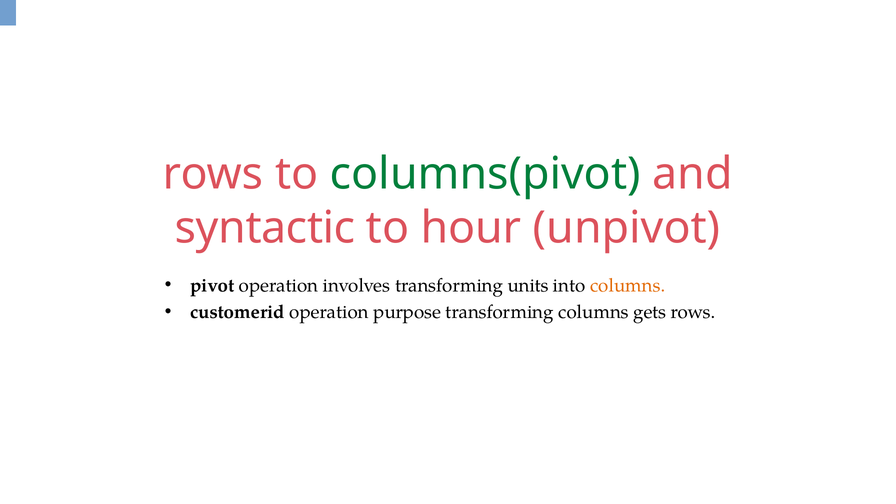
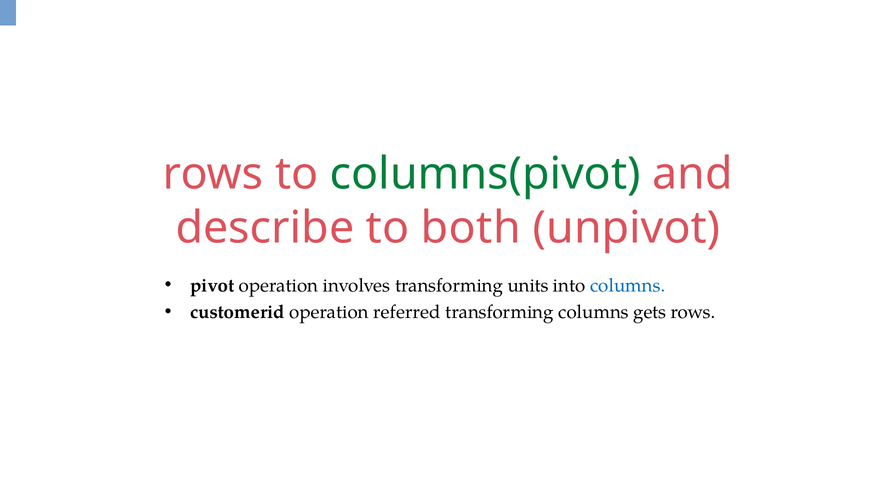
syntactic: syntactic -> describe
hour: hour -> both
columns at (628, 285) colour: orange -> blue
purpose: purpose -> referred
